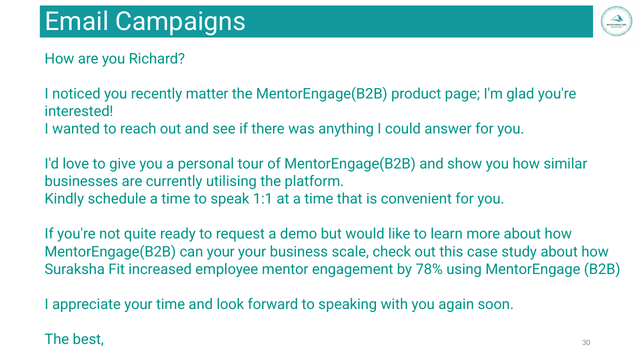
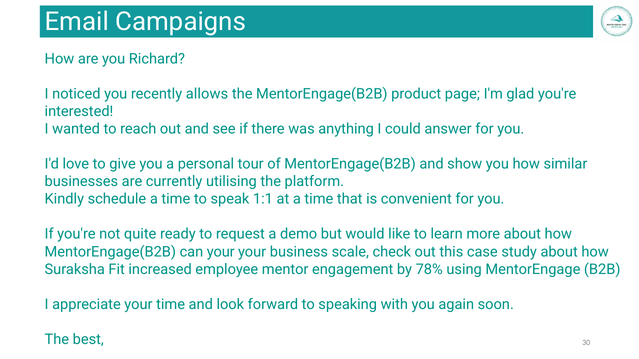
matter: matter -> allows
